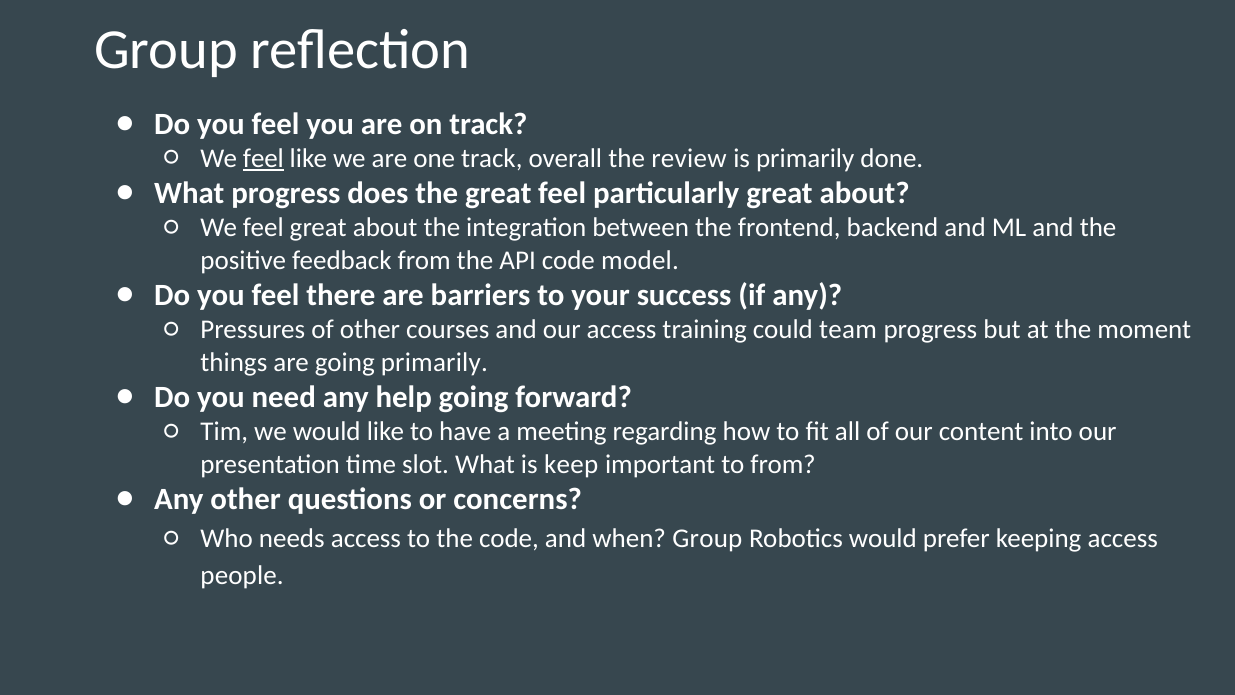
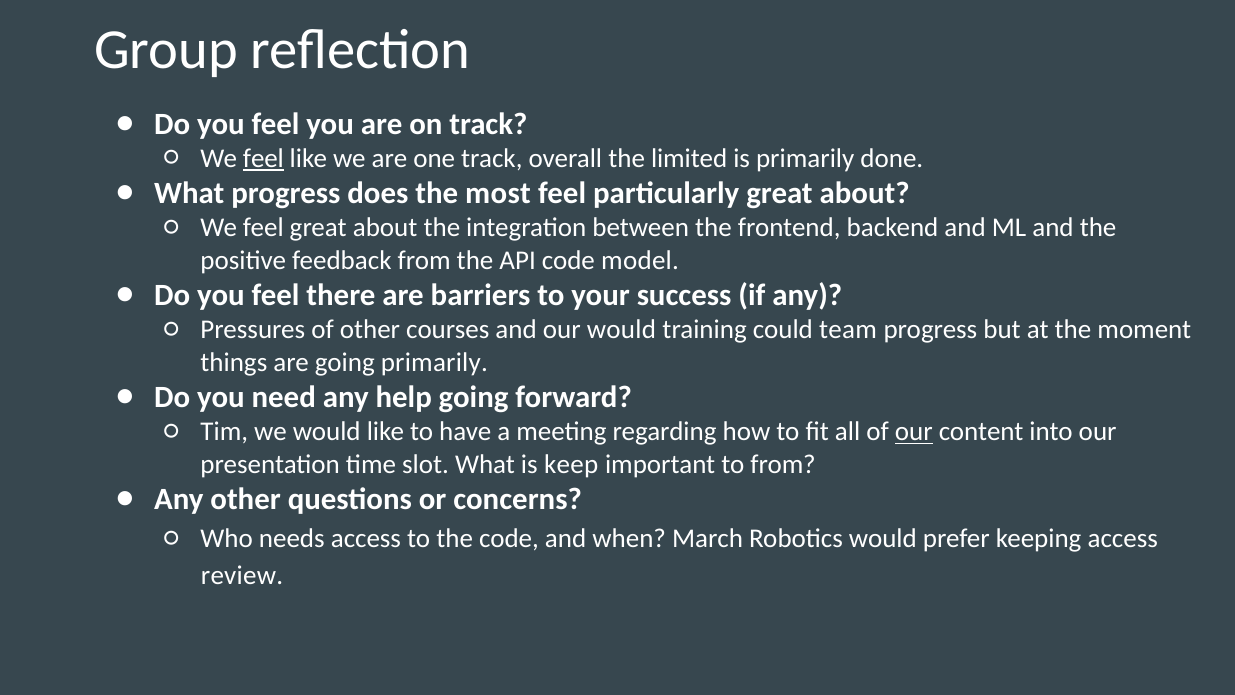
review: review -> limited
the great: great -> most
our access: access -> would
our at (914, 432) underline: none -> present
when Group: Group -> March
people: people -> review
